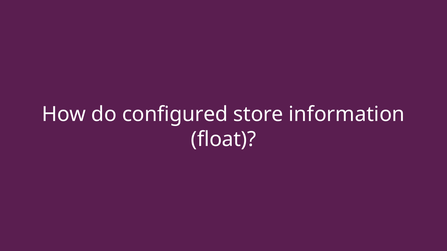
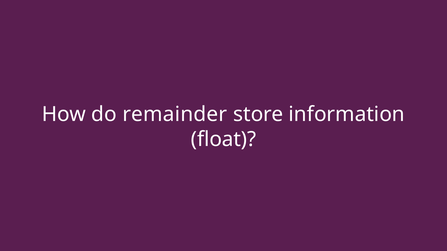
configured: configured -> remainder
